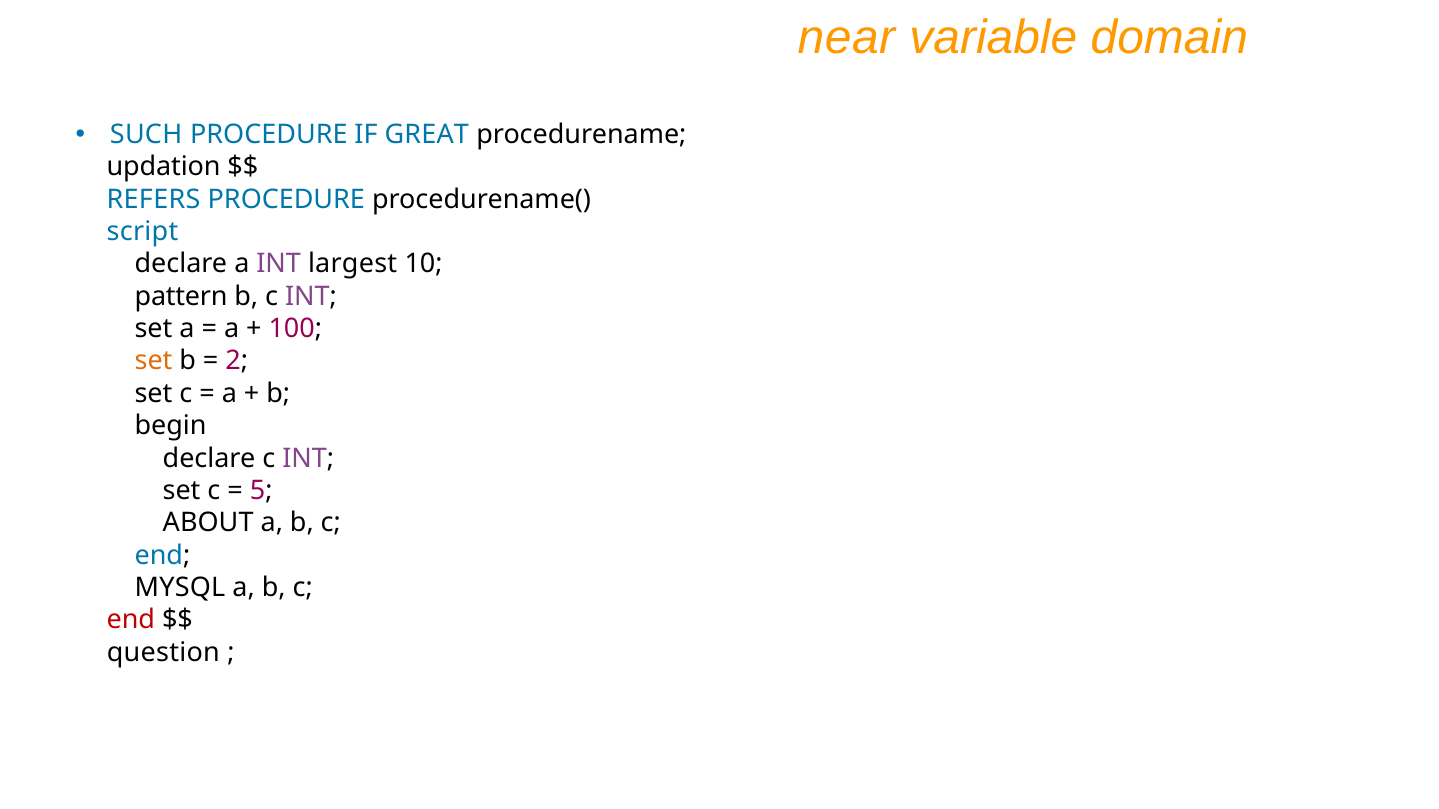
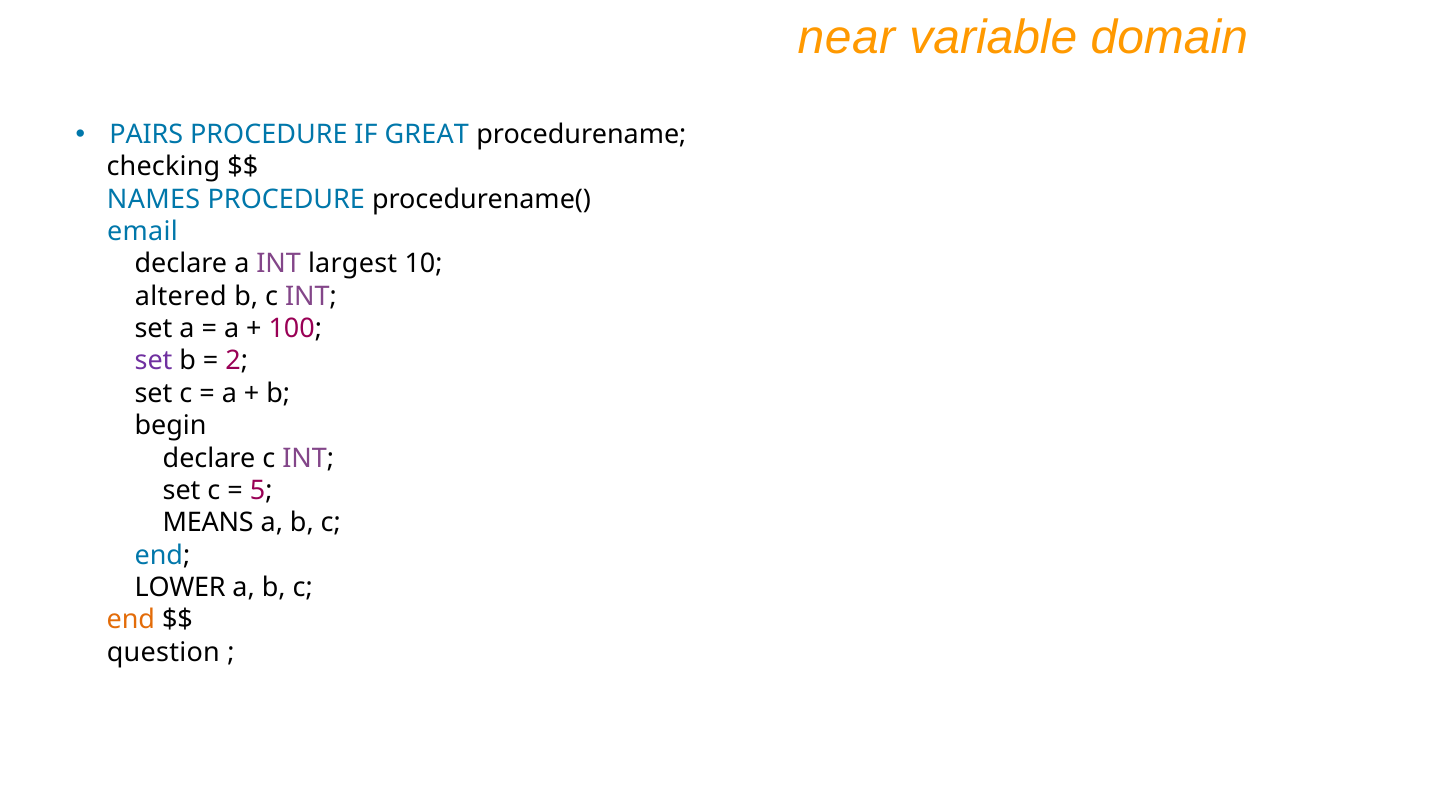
SUCH: SUCH -> PAIRS
updation: updation -> checking
REFERS: REFERS -> NAMES
script: script -> email
pattern: pattern -> altered
set at (154, 361) colour: orange -> purple
ABOUT: ABOUT -> MEANS
MYSQL: MYSQL -> LOWER
end at (131, 620) colour: red -> orange
